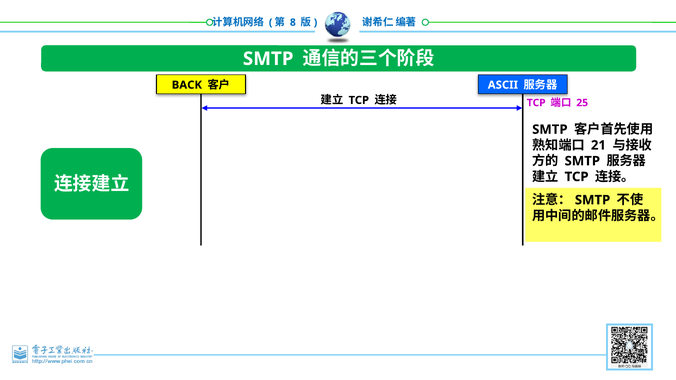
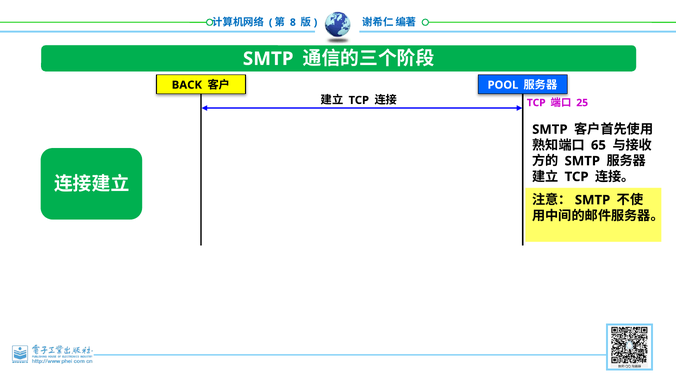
ASCII: ASCII -> POOL
21: 21 -> 65
